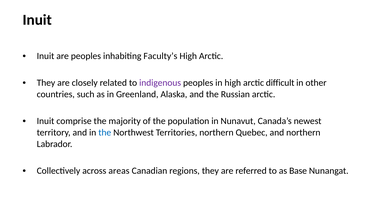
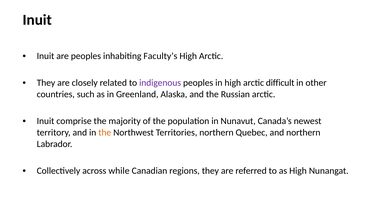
the at (105, 132) colour: blue -> orange
areas: areas -> while
as Base: Base -> High
